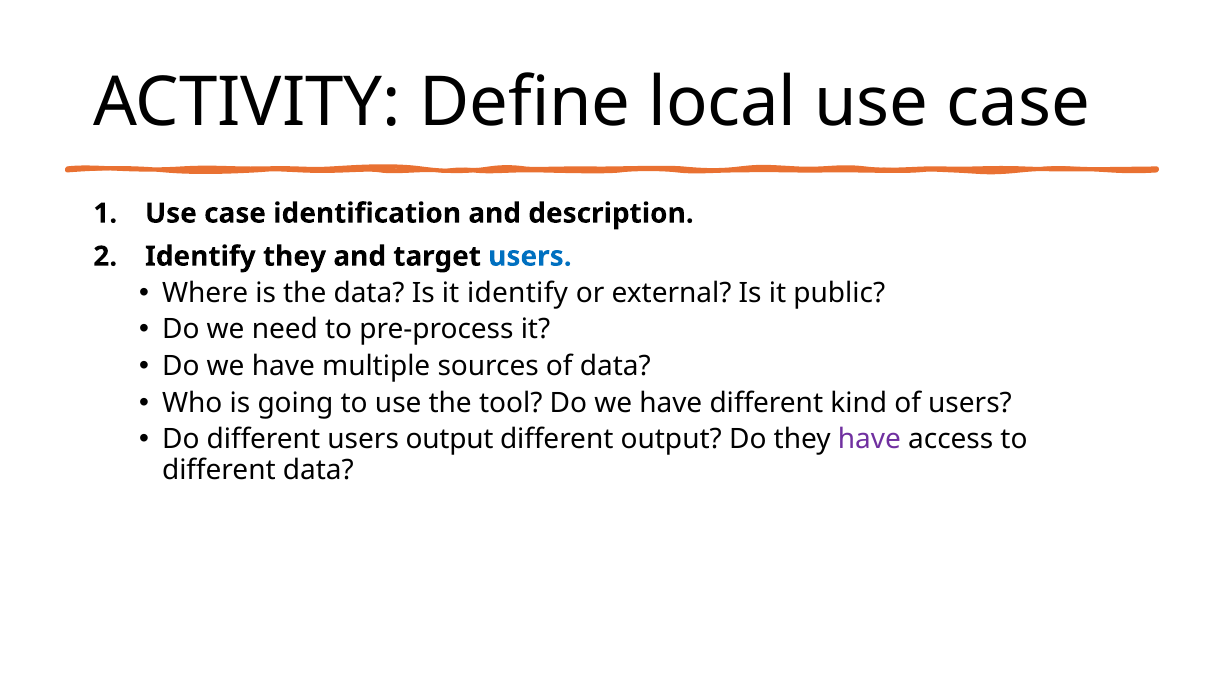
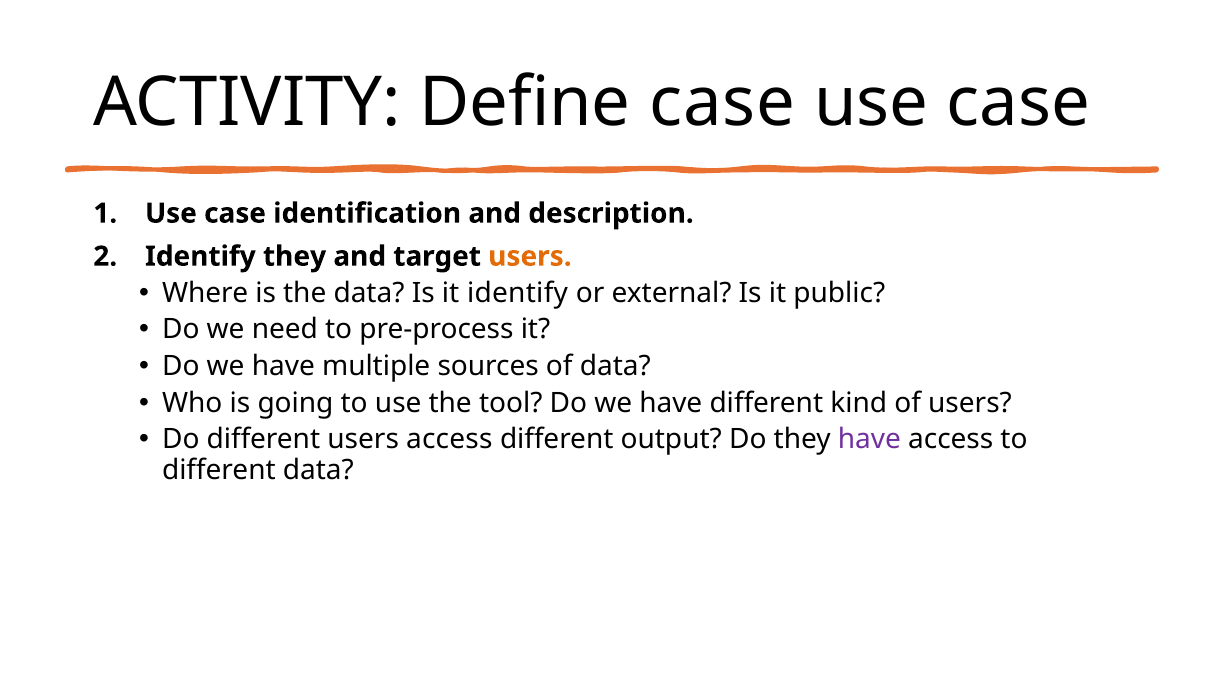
Define local: local -> case
users at (530, 256) colour: blue -> orange
users output: output -> access
